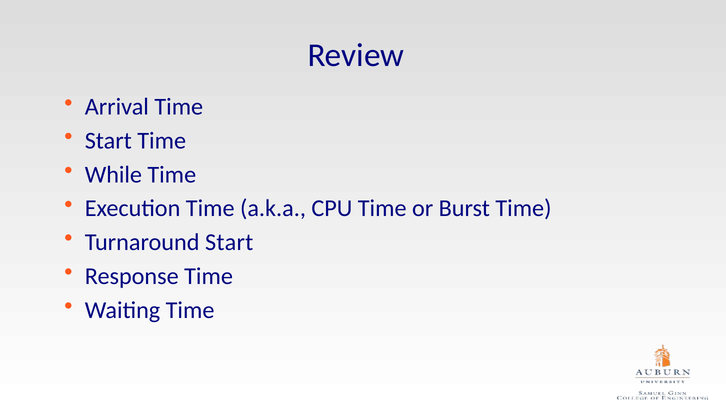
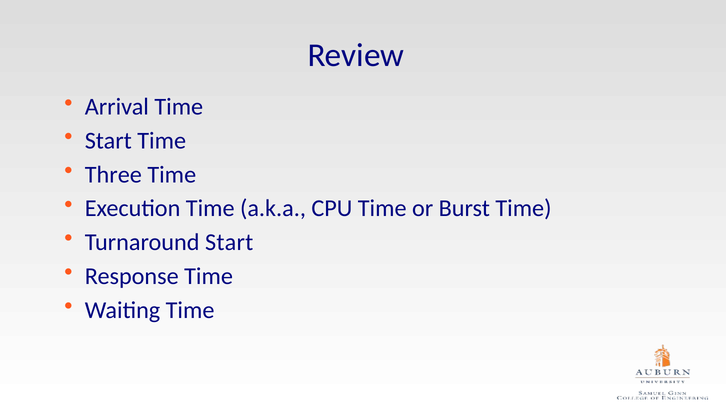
While: While -> Three
